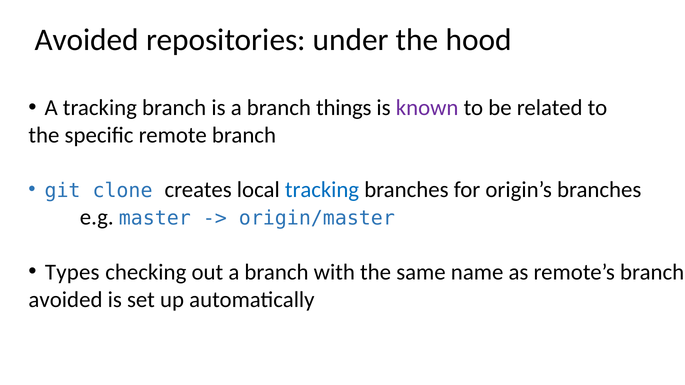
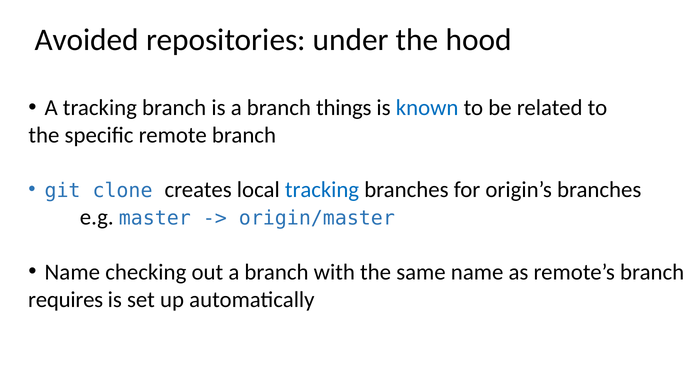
known colour: purple -> blue
Types at (72, 272): Types -> Name
avoided at (65, 300): avoided -> requires
